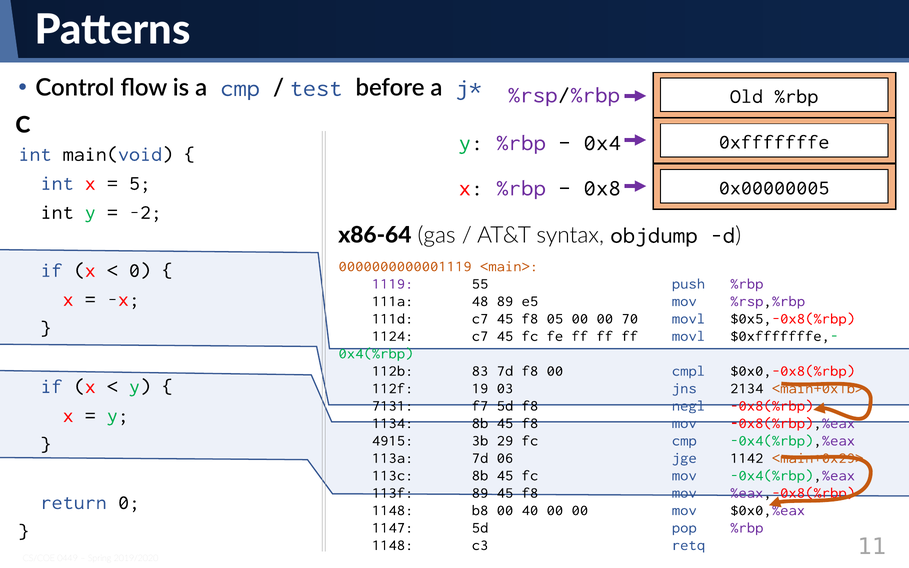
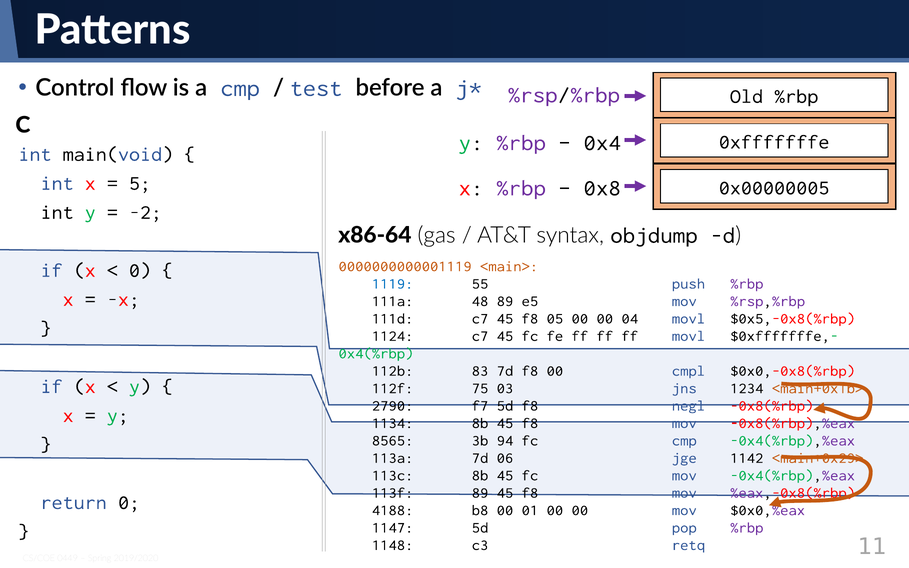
1119 colour: purple -> blue
70: 70 -> 04
19: 19 -> 75
2134: 2134 -> 1234
7131: 7131 -> 2790
4915: 4915 -> 8565
29: 29 -> 94
1148 at (393, 510): 1148 -> 4188
40: 40 -> 01
